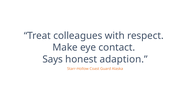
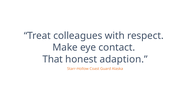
Says: Says -> That
